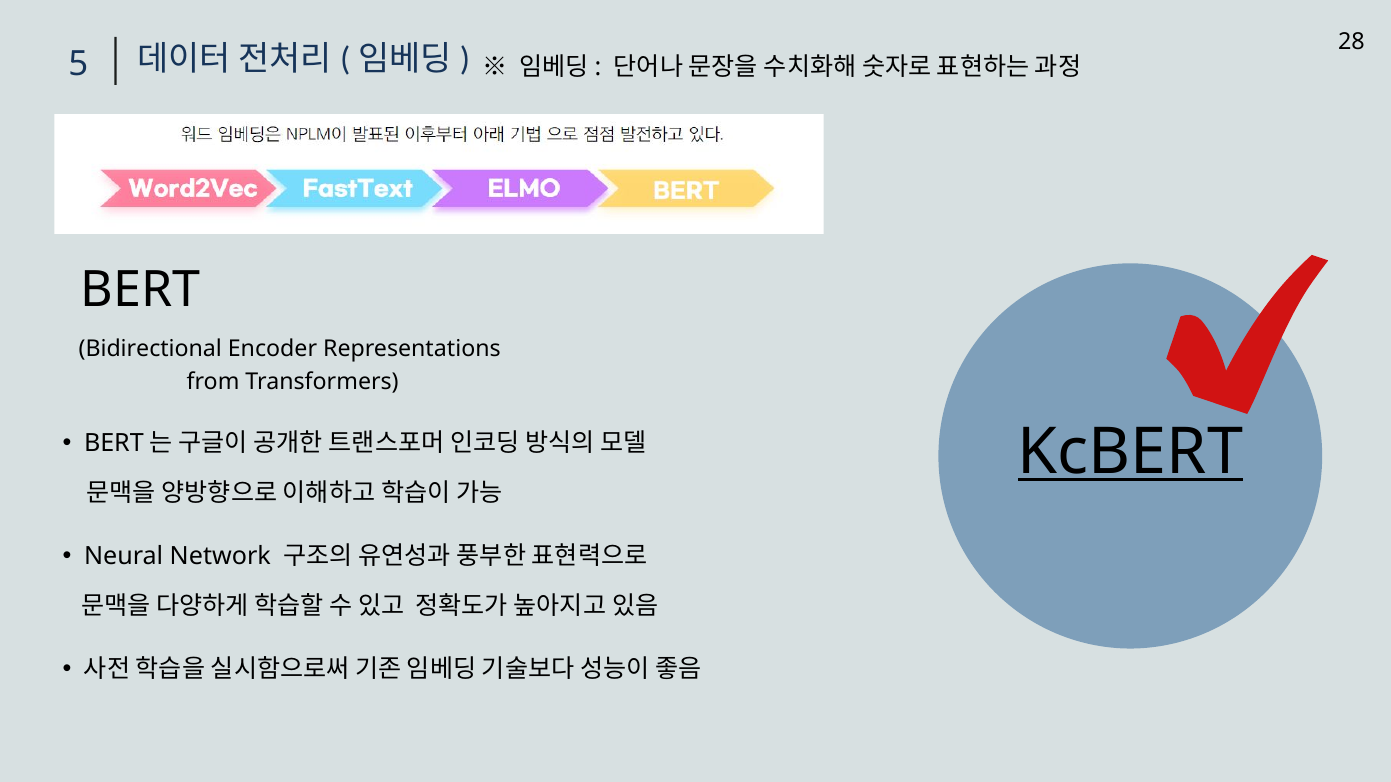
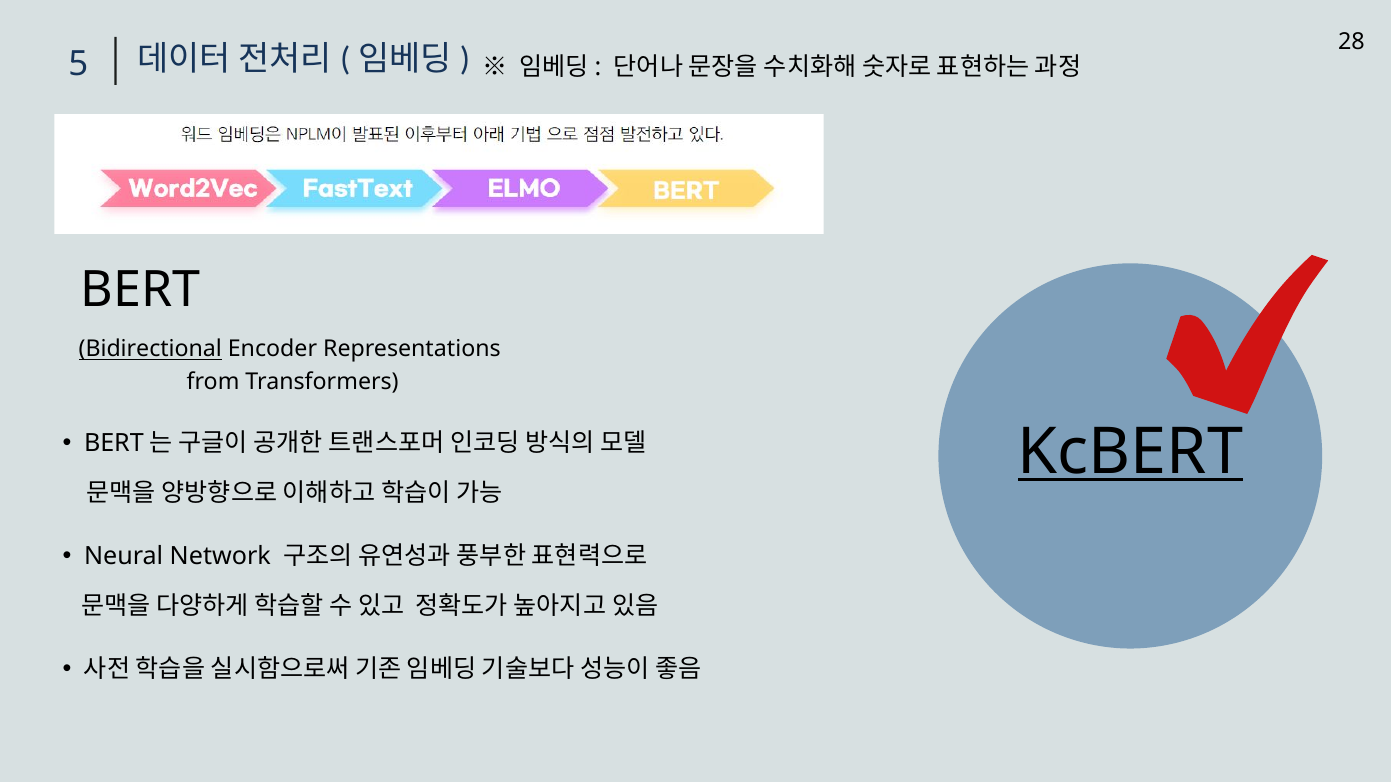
Bidirectional underline: none -> present
